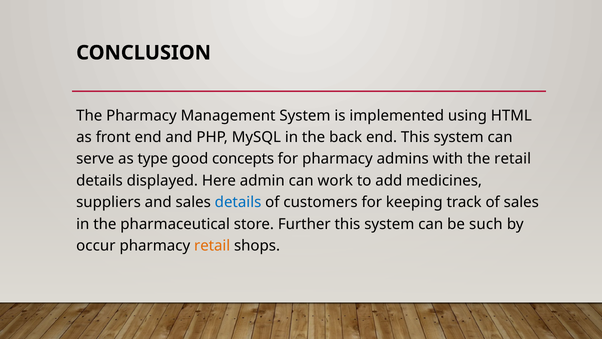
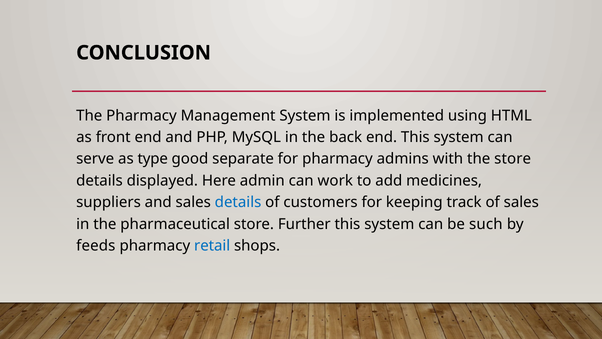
concepts: concepts -> separate
the retail: retail -> store
occur: occur -> feeds
retail at (212, 245) colour: orange -> blue
